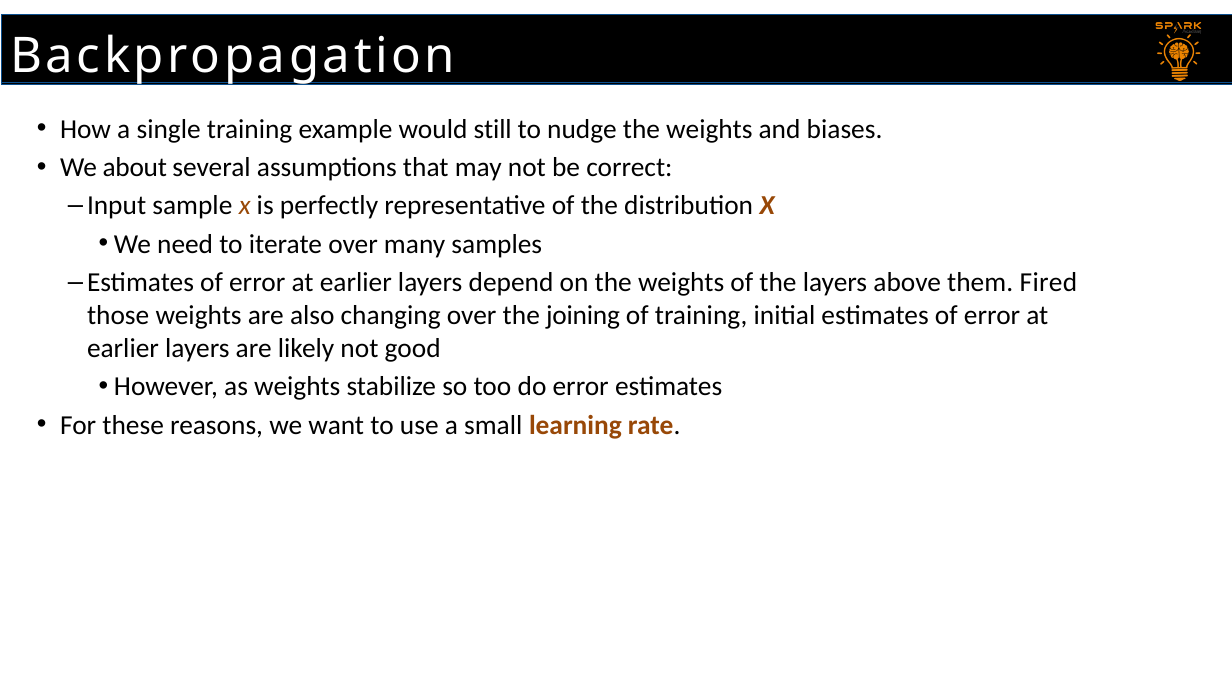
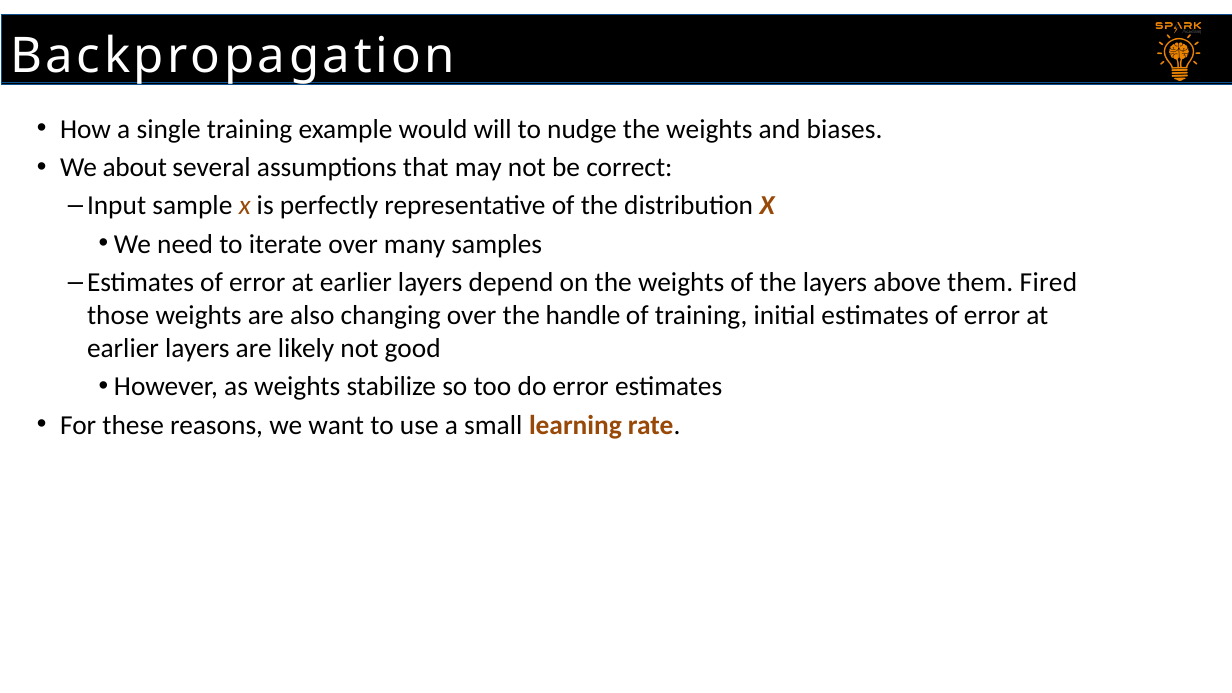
still: still -> will
joining: joining -> handle
